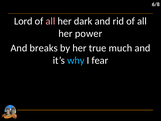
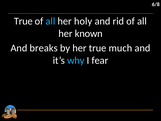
Lord at (23, 21): Lord -> True
all at (50, 21) colour: pink -> light blue
dark: dark -> holy
power: power -> known
